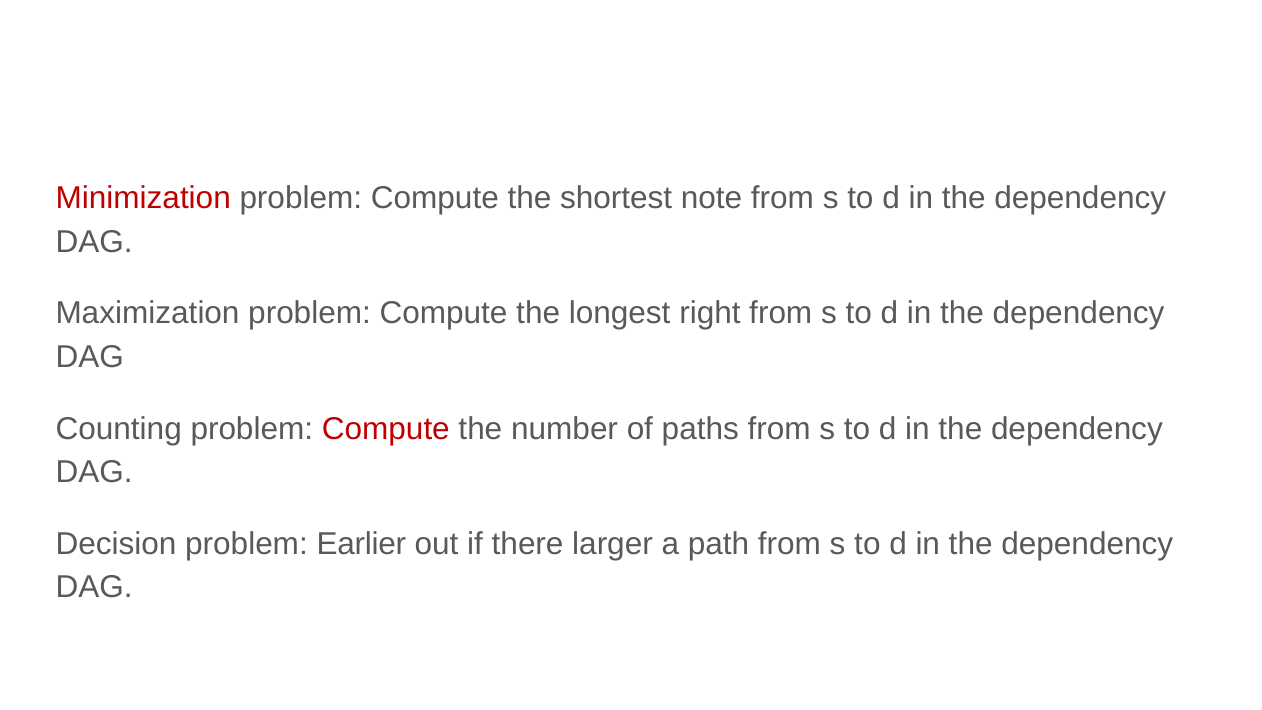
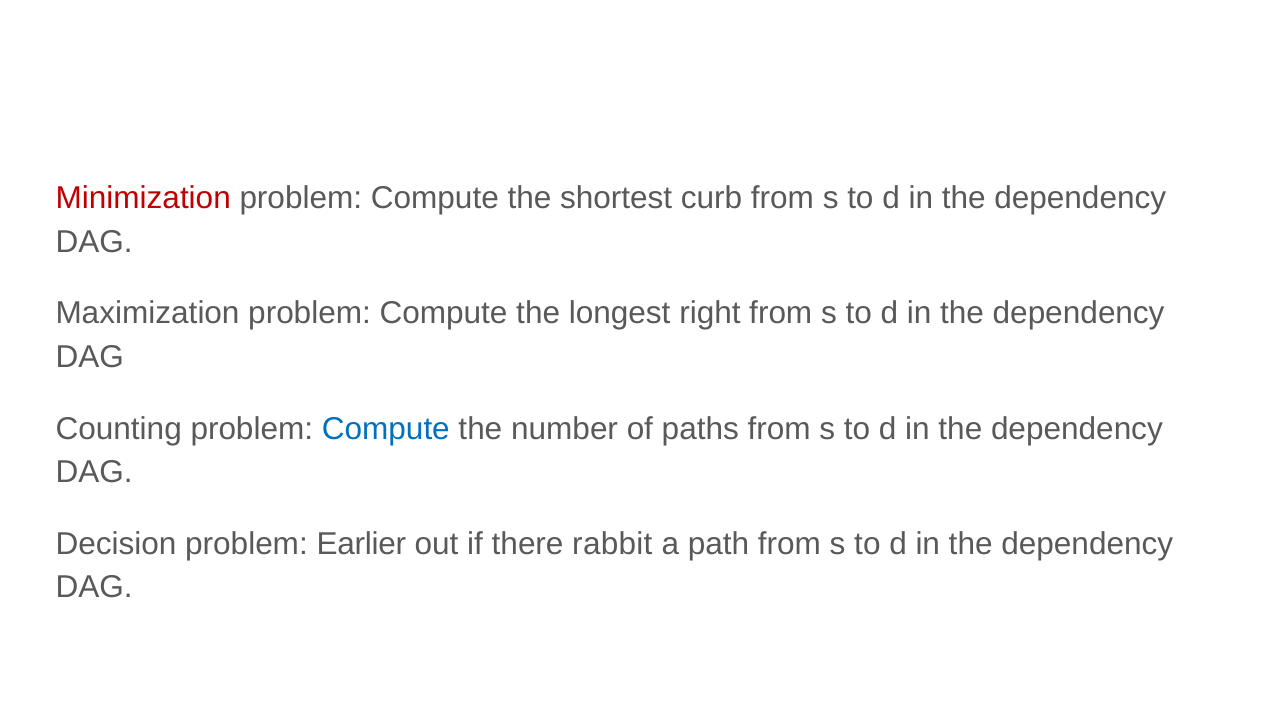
note: note -> curb
Compute at (386, 429) colour: red -> blue
larger: larger -> rabbit
